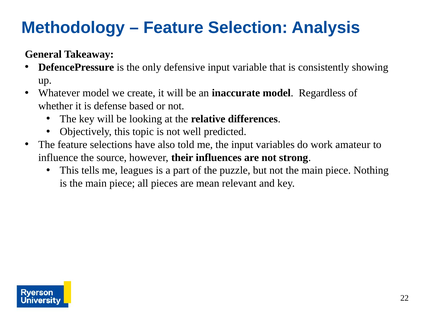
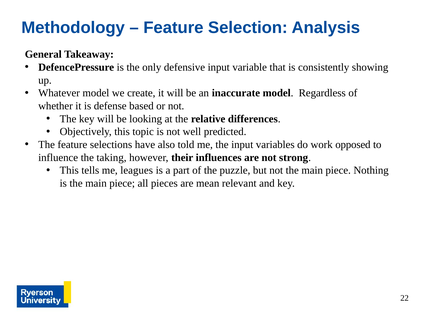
amateur: amateur -> opposed
source: source -> taking
